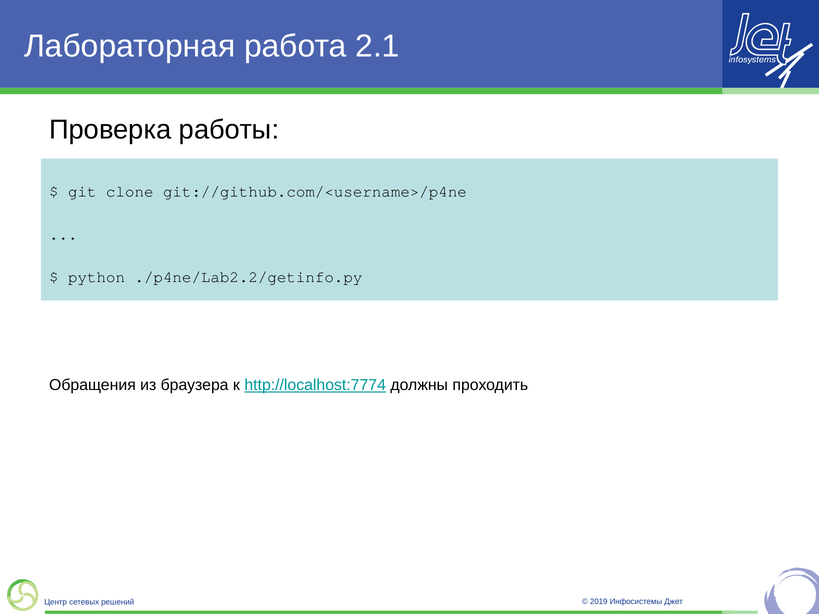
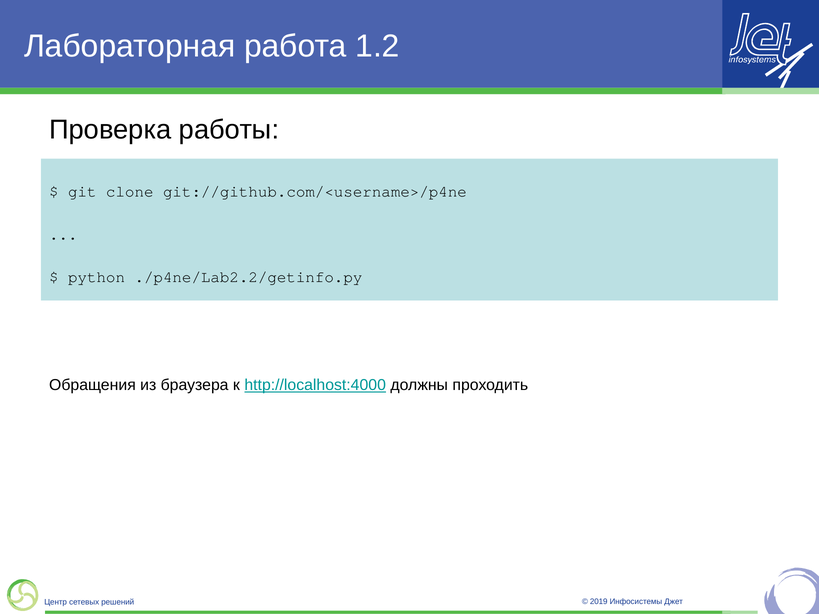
2.1: 2.1 -> 1.2
http://localhost:7774: http://localhost:7774 -> http://localhost:4000
